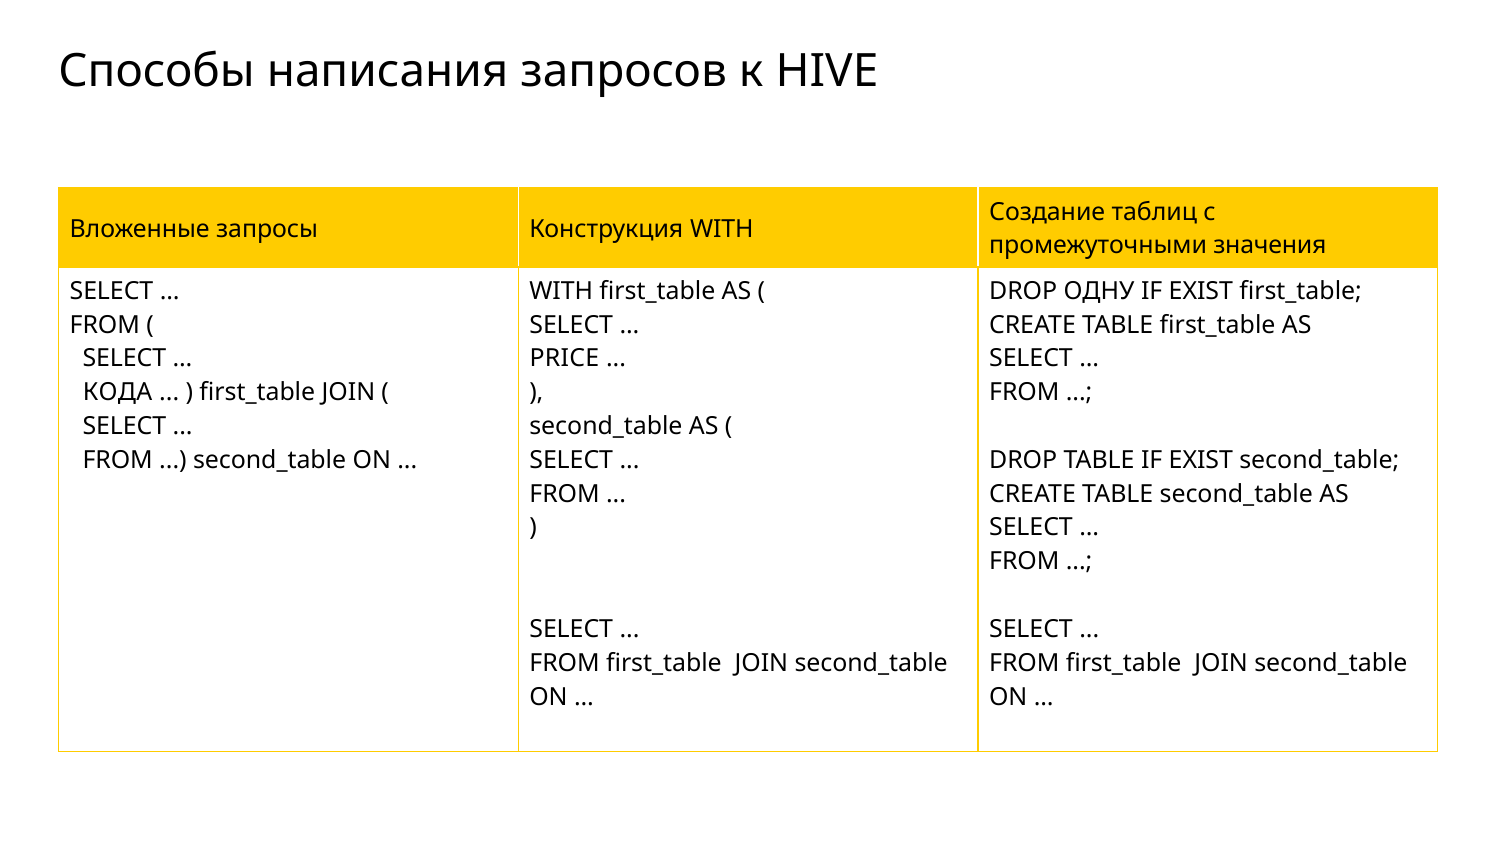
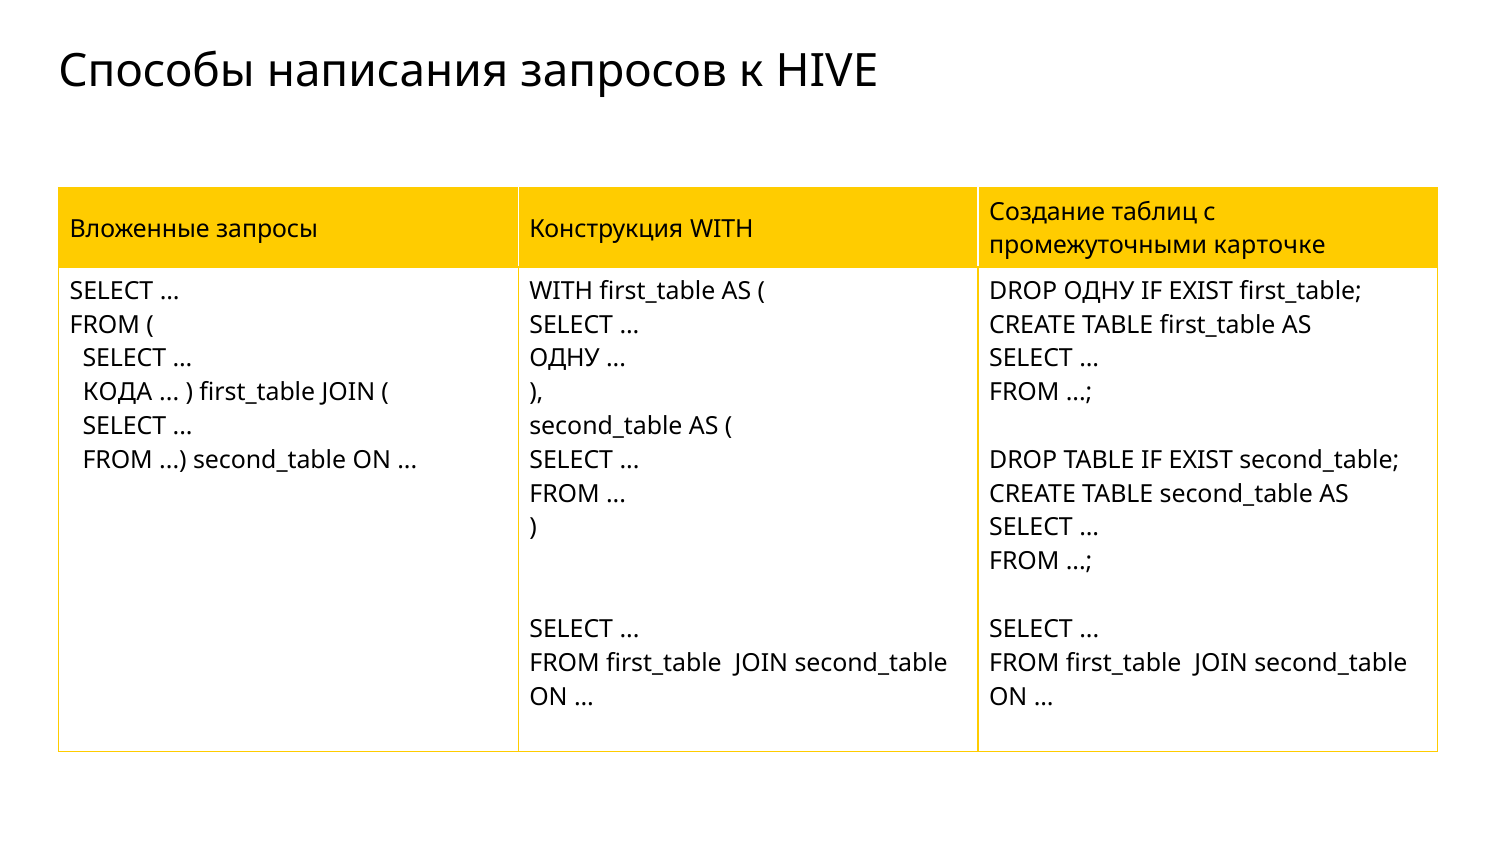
значения: значения -> карточке
PRICE at (564, 359): PRICE -> ОДНУ
